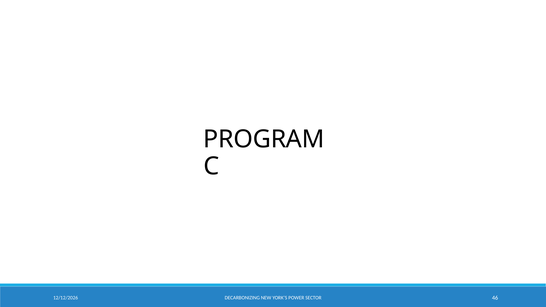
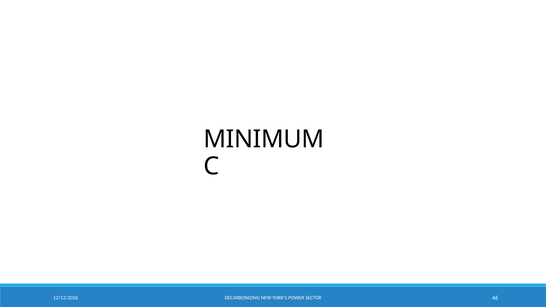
PROGRAM: PROGRAM -> MINIMUM
